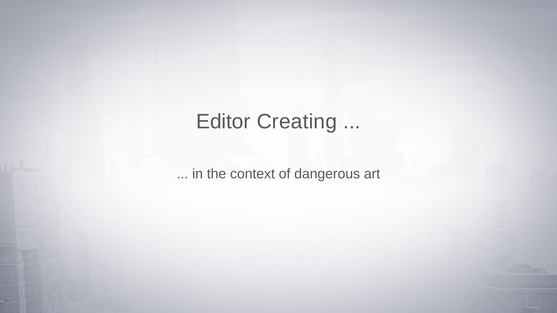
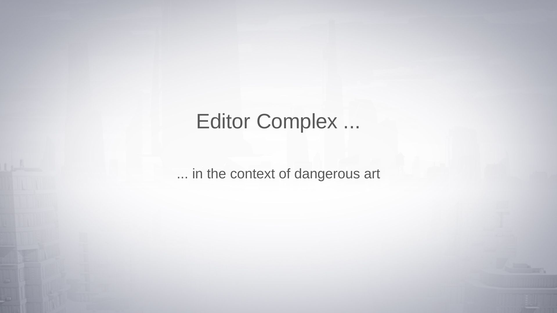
Creating: Creating -> Complex
